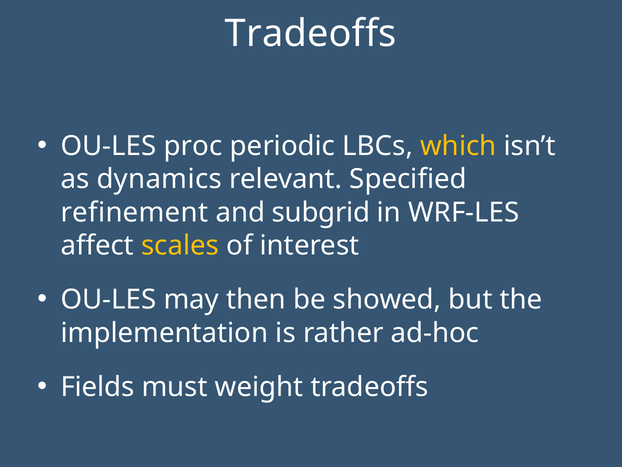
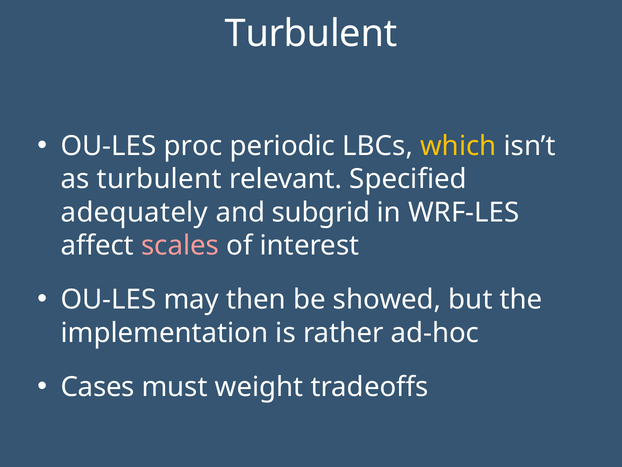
Tradeoffs at (311, 34): Tradeoffs -> Turbulent
as dynamics: dynamics -> turbulent
refinement: refinement -> adequately
scales colour: yellow -> pink
Fields: Fields -> Cases
